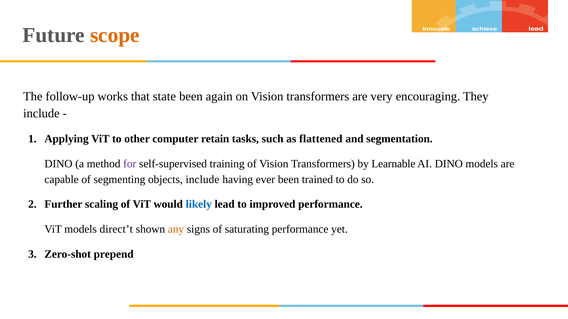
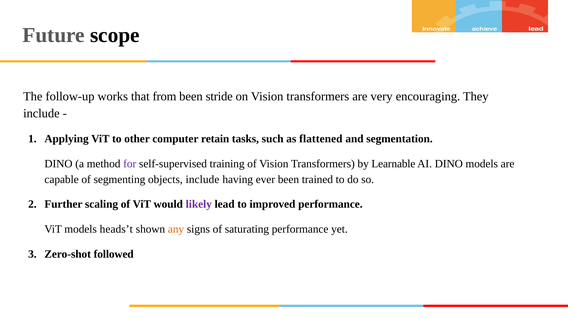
scope colour: orange -> black
state: state -> from
again: again -> stride
likely colour: blue -> purple
direct’t: direct’t -> heads’t
prepend: prepend -> followed
